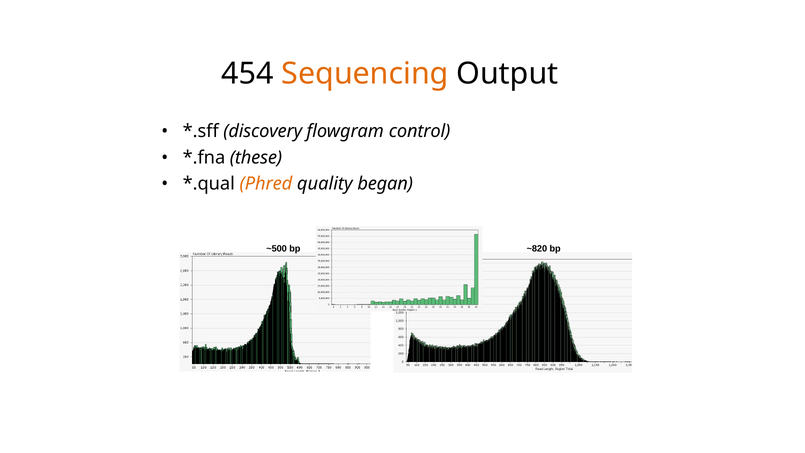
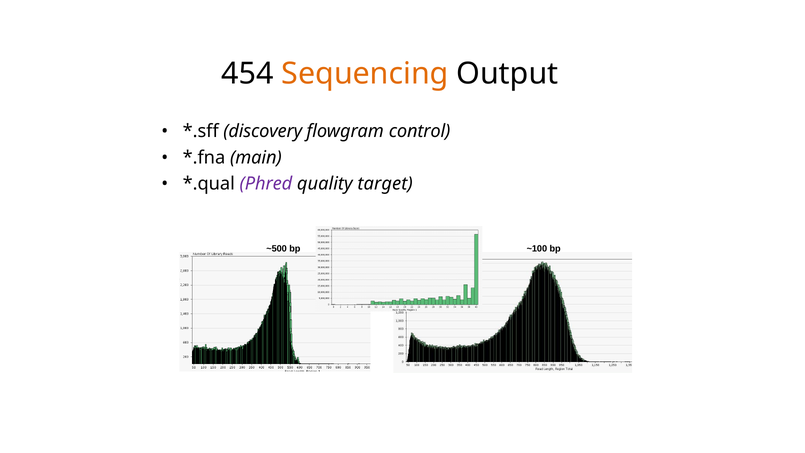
these: these -> main
Phred colour: orange -> purple
began: began -> target
~820: ~820 -> ~100
